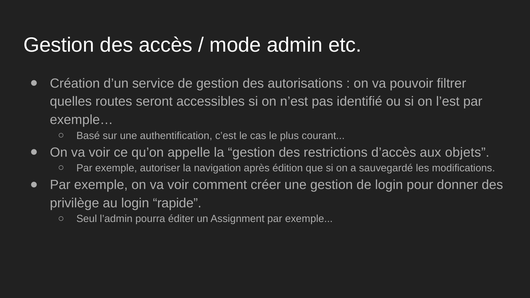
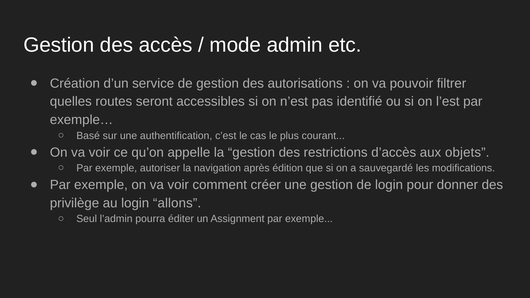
rapide: rapide -> allons
